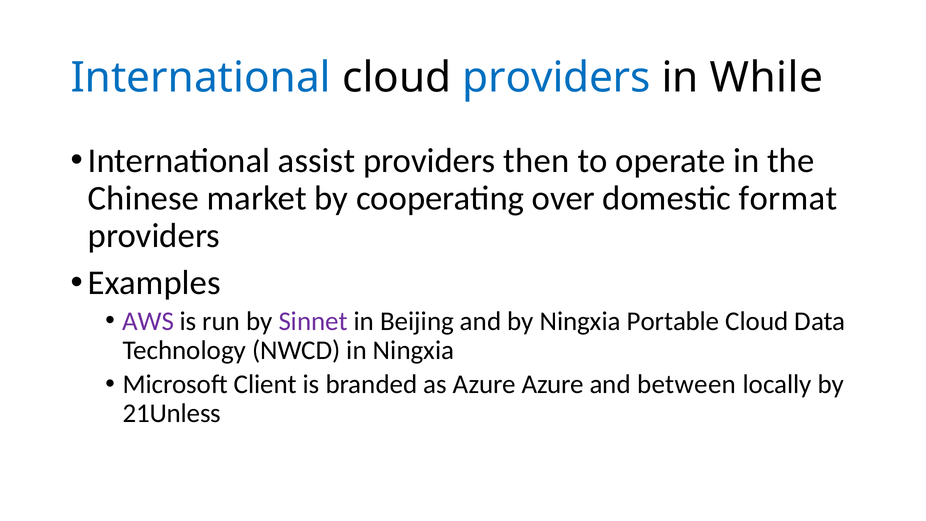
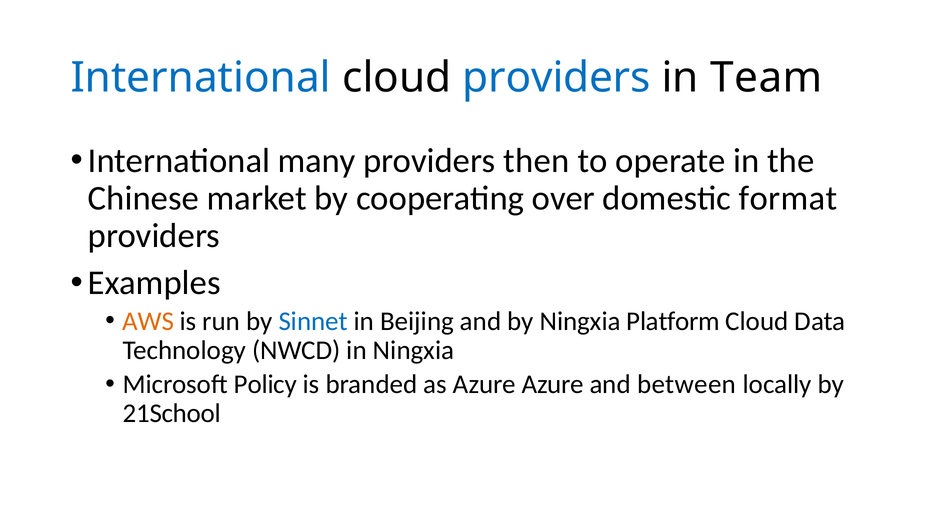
While: While -> Team
assist: assist -> many
AWS colour: purple -> orange
Sinnet colour: purple -> blue
Portable: Portable -> Platform
Client: Client -> Policy
21Unless: 21Unless -> 21School
